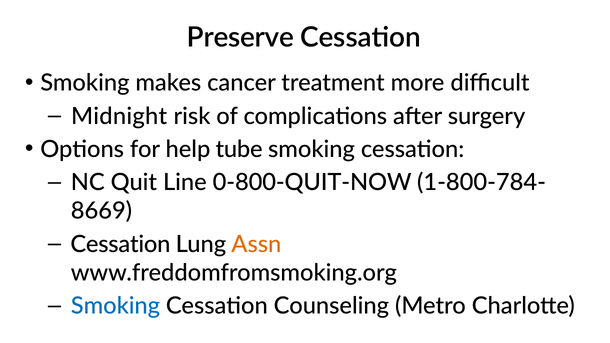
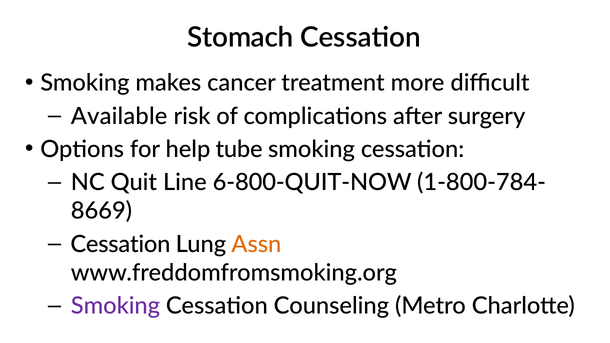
Preserve: Preserve -> Stomach
Midnight: Midnight -> Available
0-800-QUIT-NOW: 0-800-QUIT-NOW -> 6-800-QUIT-NOW
Smoking at (115, 306) colour: blue -> purple
